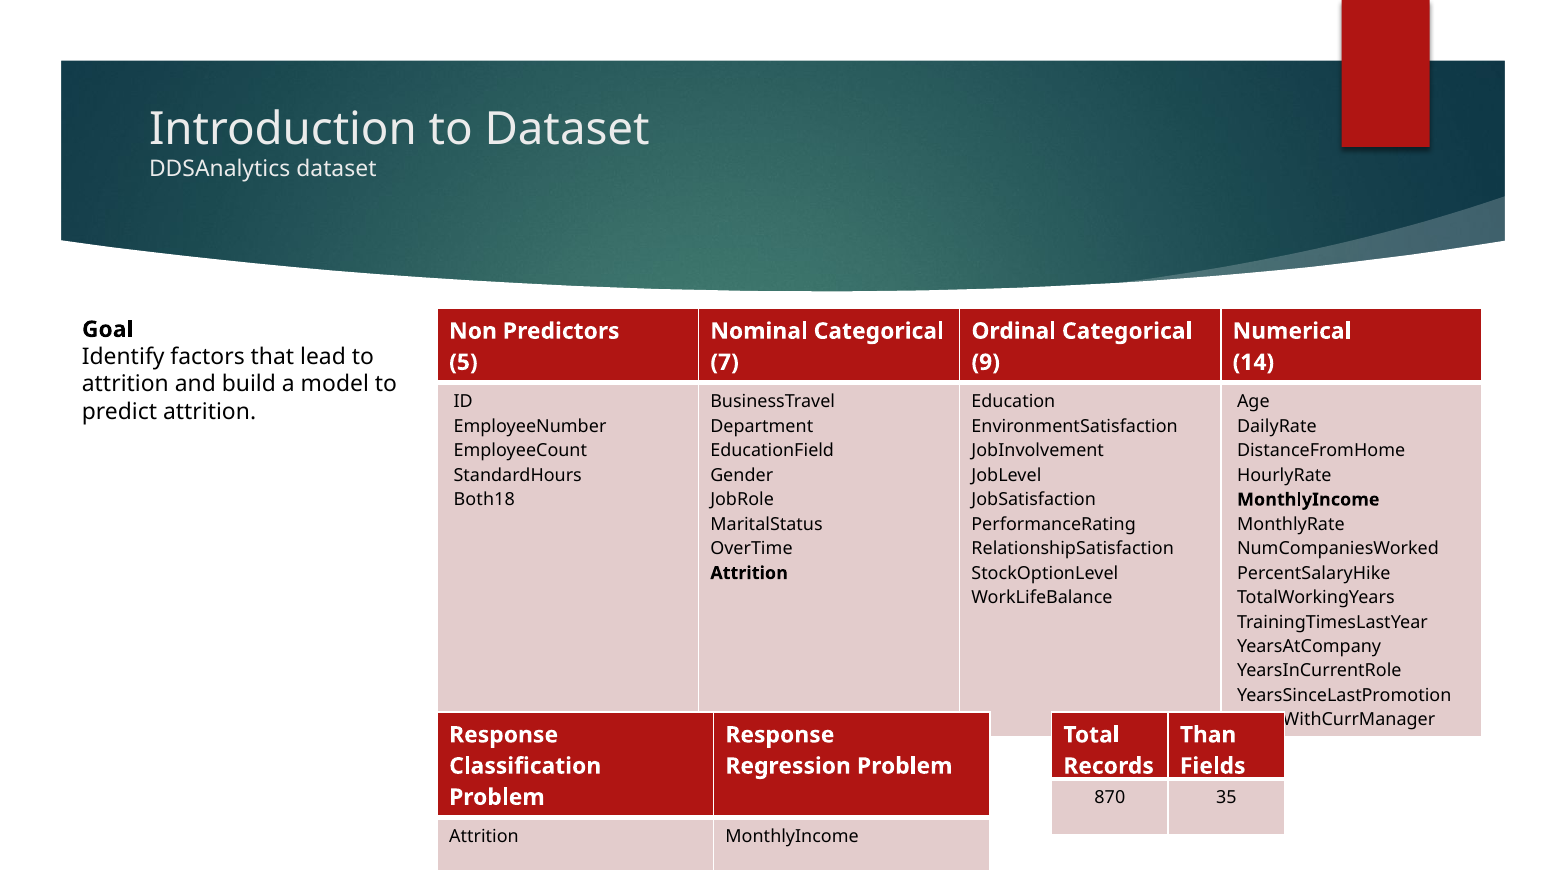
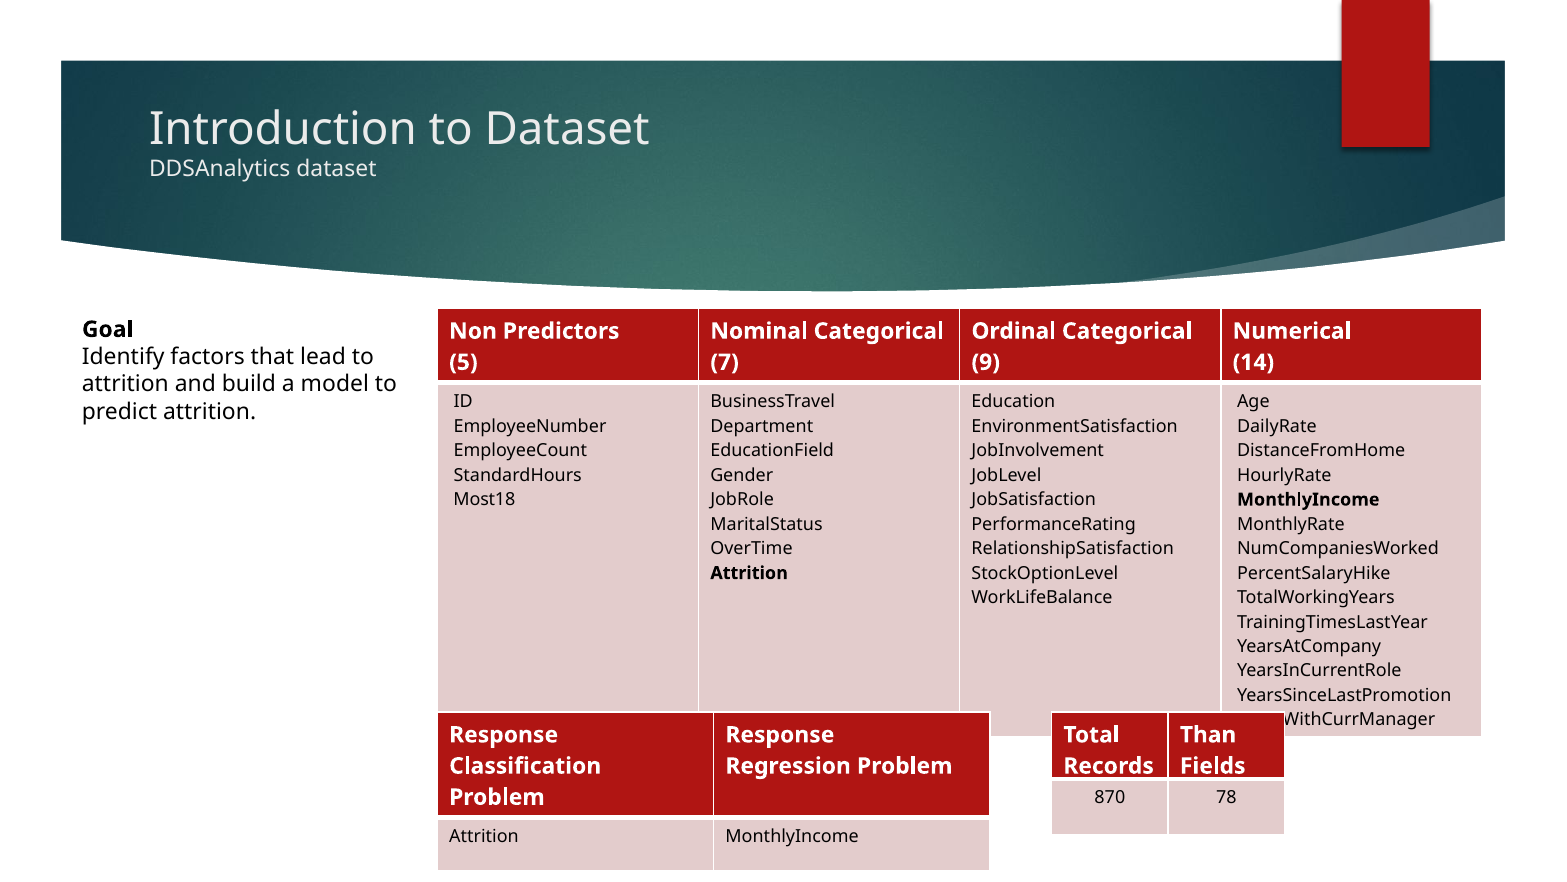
Both18: Both18 -> Most18
35: 35 -> 78
